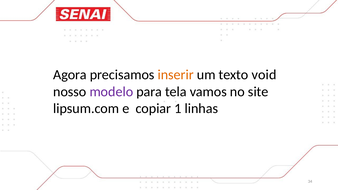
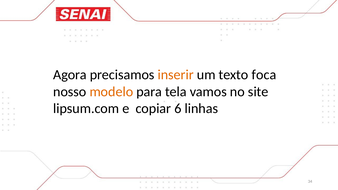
void: void -> foca
modelo colour: purple -> orange
1: 1 -> 6
